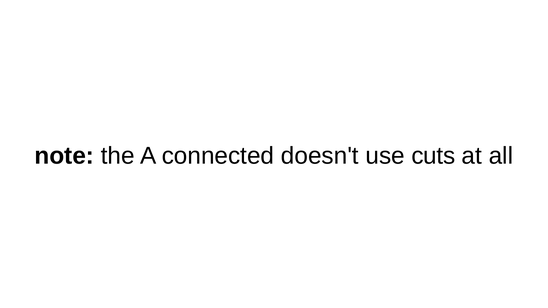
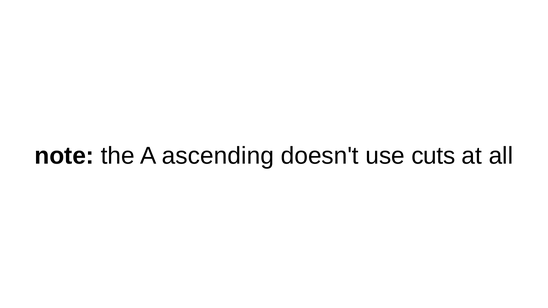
connected: connected -> ascending
